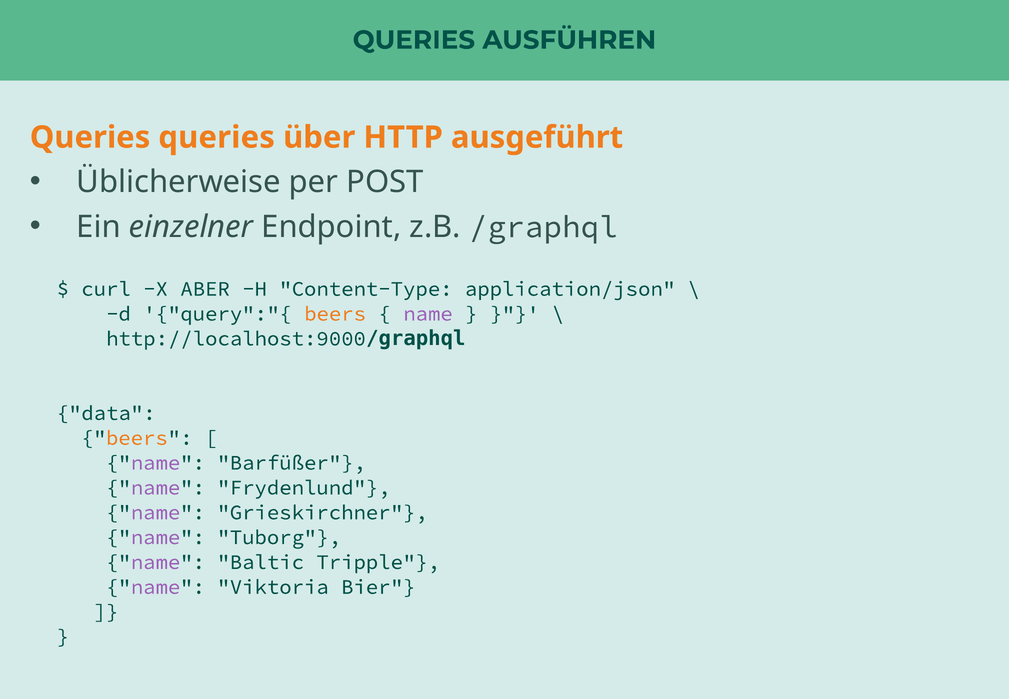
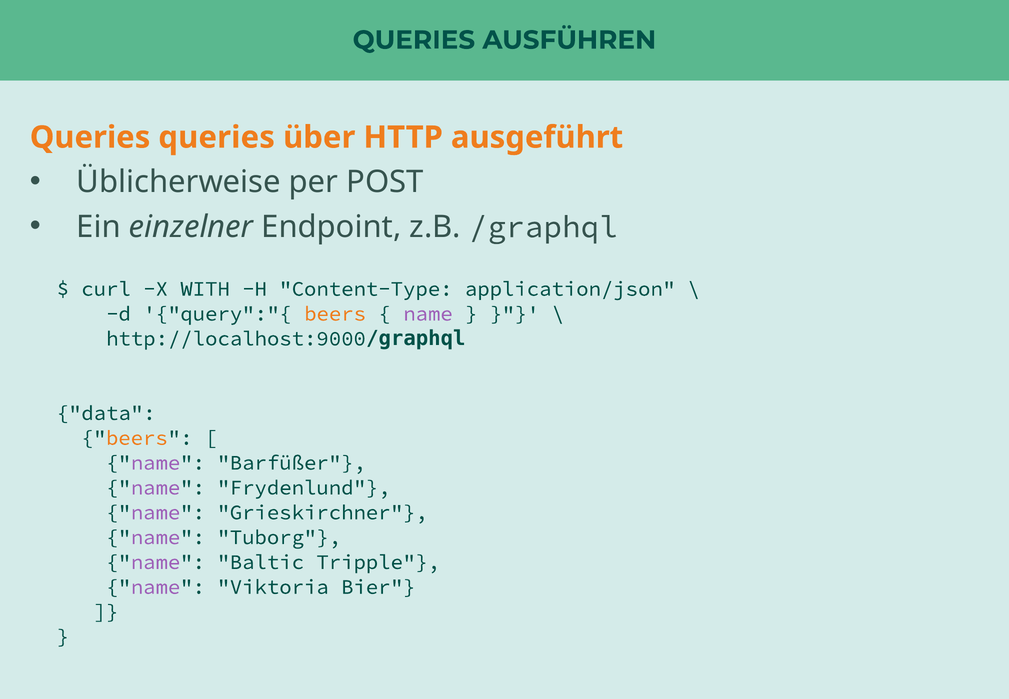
ABER: ABER -> WITH
